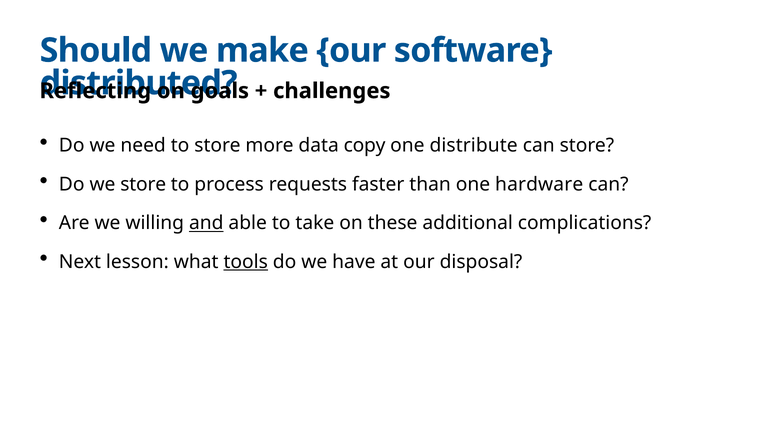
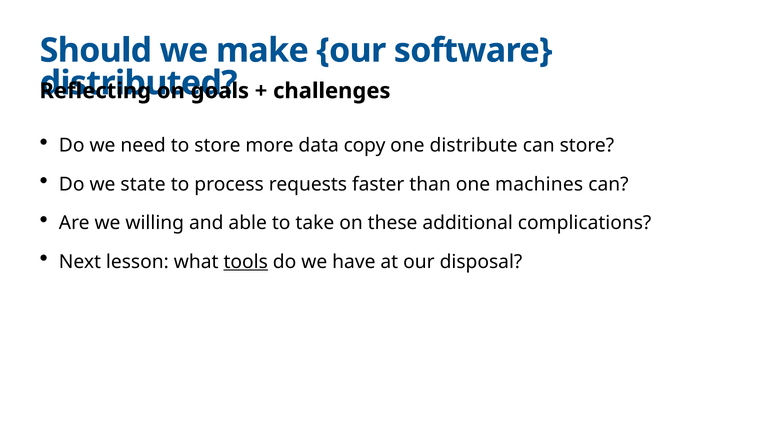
we store: store -> state
hardware: hardware -> machines
and underline: present -> none
